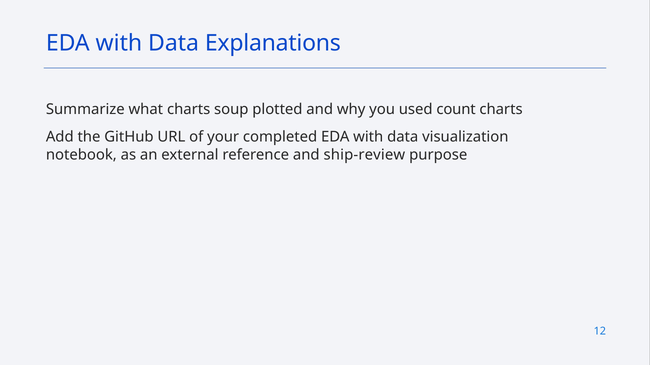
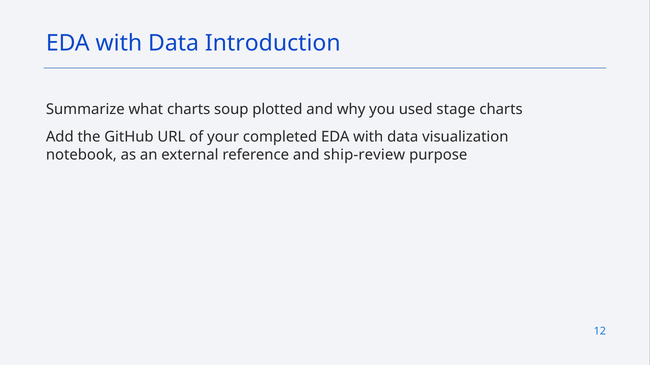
Explanations: Explanations -> Introduction
count: count -> stage
